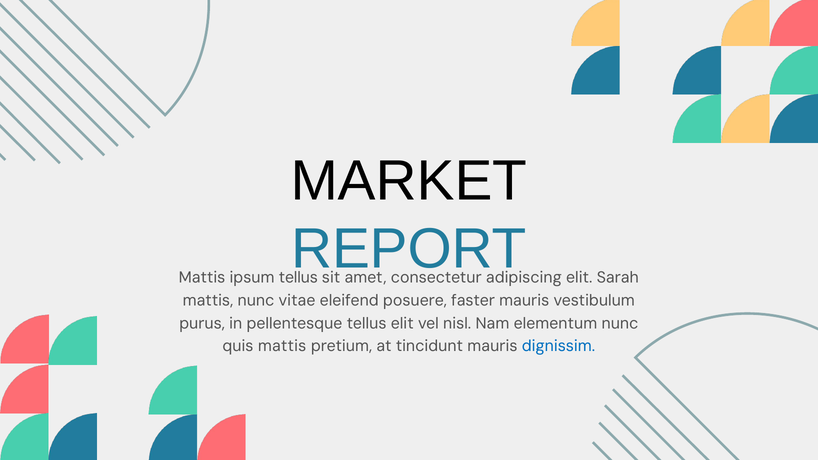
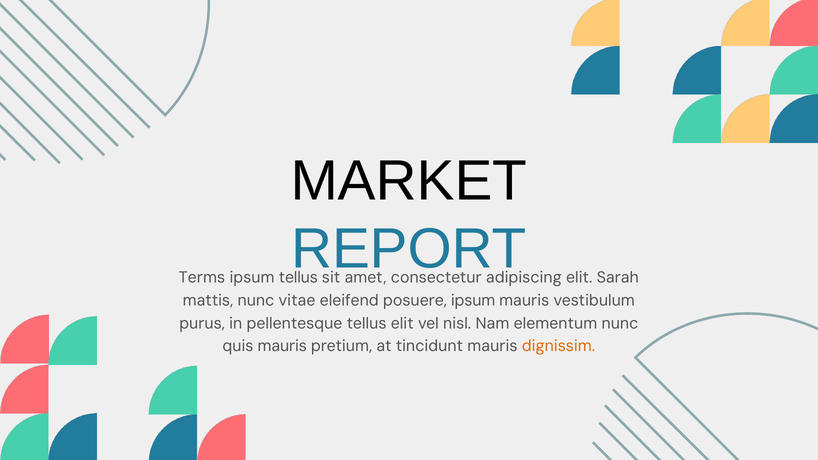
Mattis at (202, 278): Mattis -> Terms
posuere faster: faster -> ipsum
quis mattis: mattis -> mauris
dignissim colour: blue -> orange
